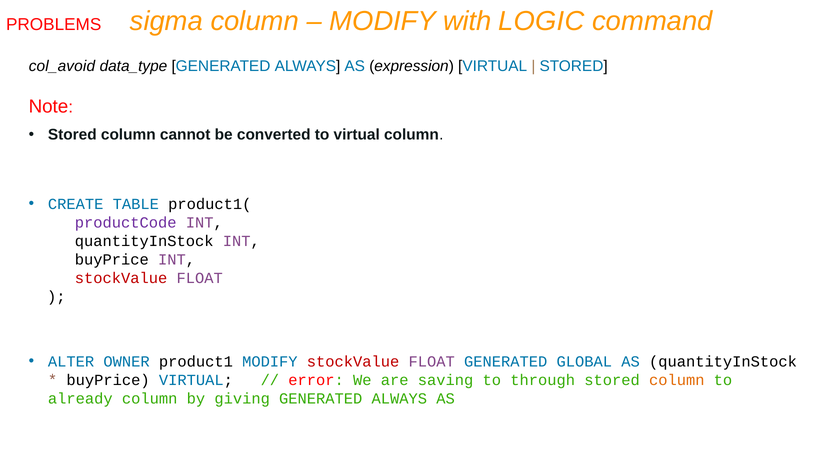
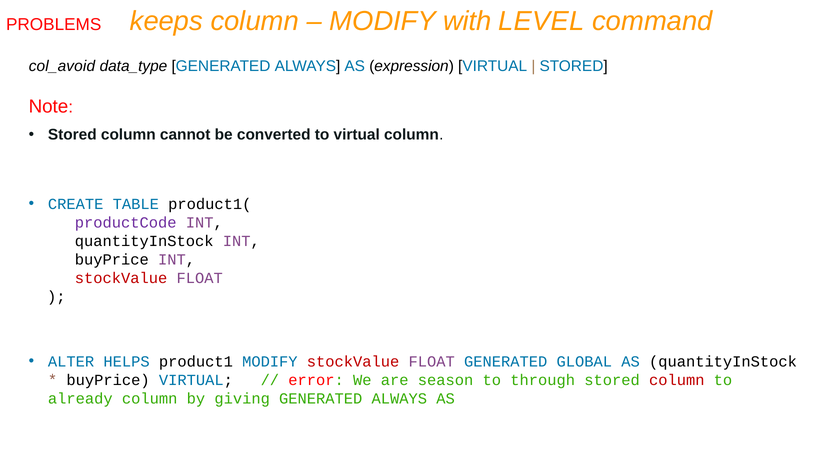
sigma: sigma -> keeps
LOGIC: LOGIC -> LEVEL
OWNER: OWNER -> HELPS
saving: saving -> season
column at (677, 380) colour: orange -> red
